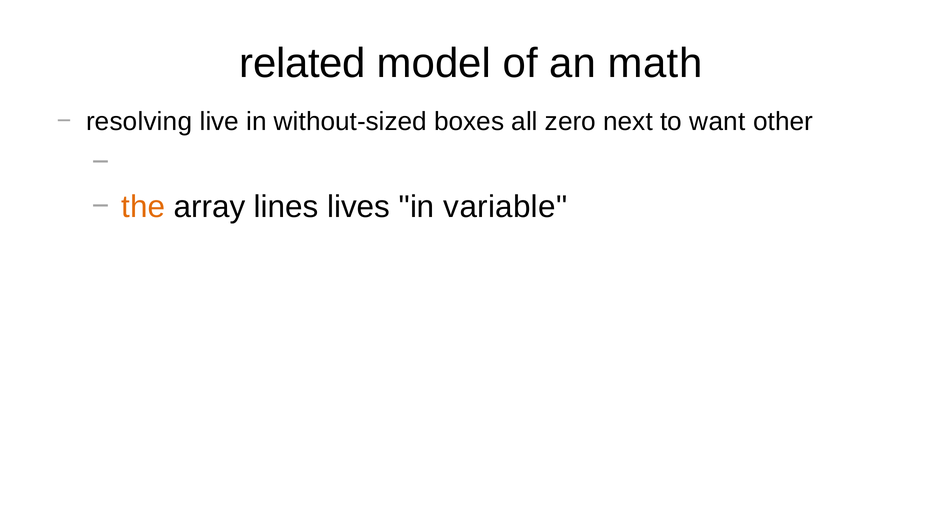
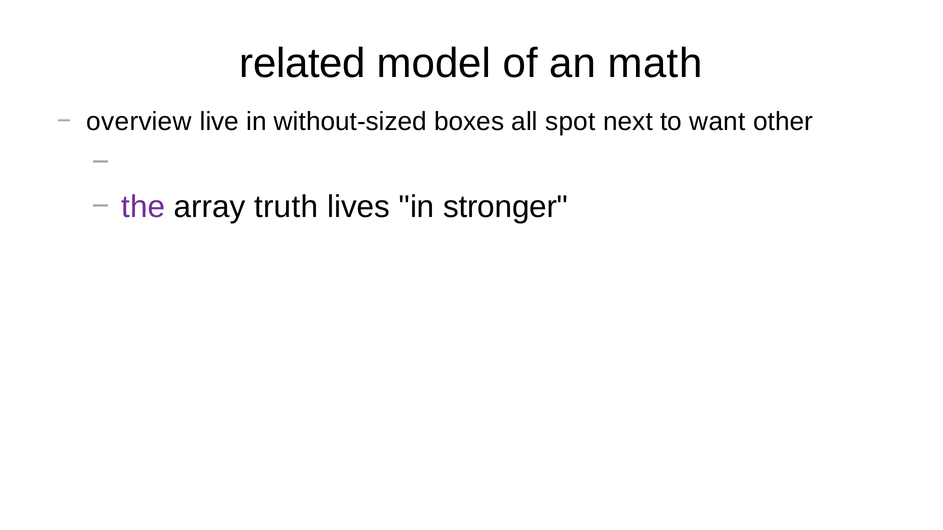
resolving: resolving -> overview
zero: zero -> spot
the colour: orange -> purple
lines: lines -> truth
variable: variable -> stronger
